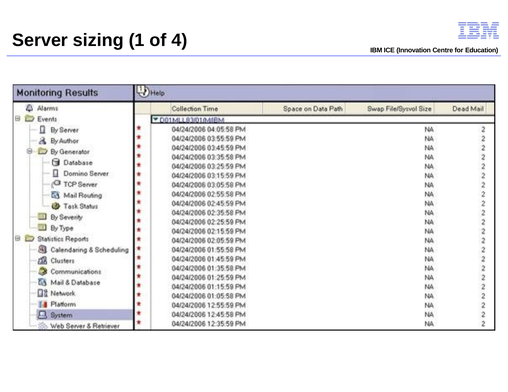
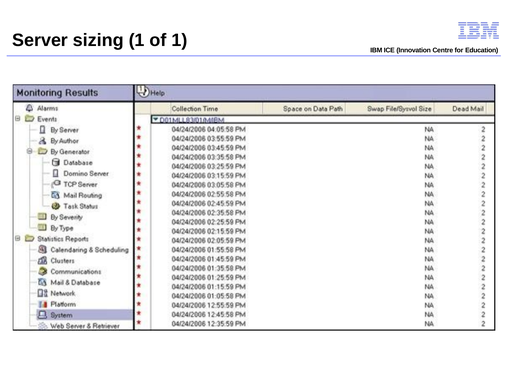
of 4: 4 -> 1
